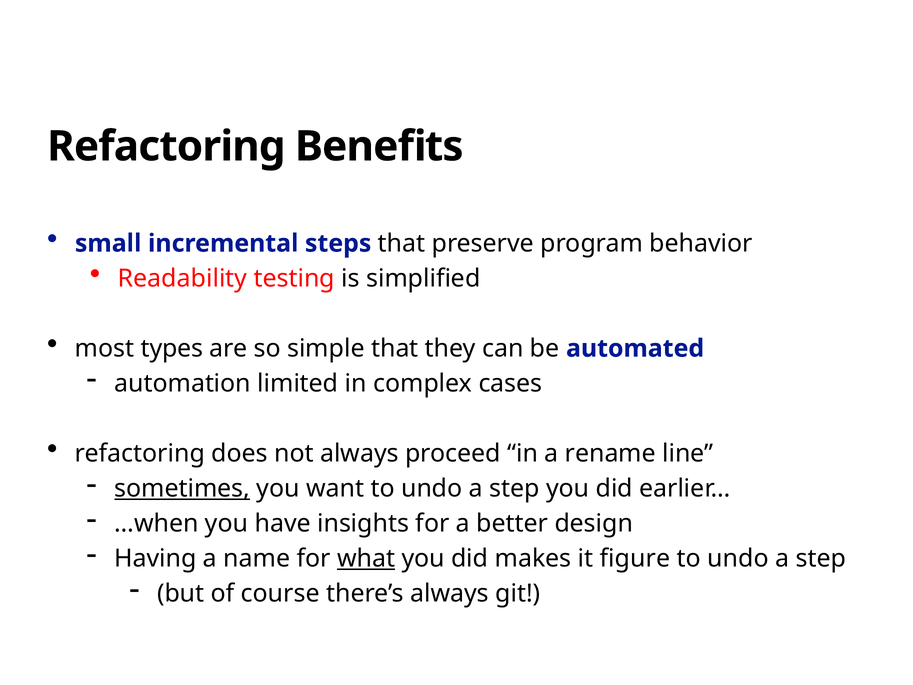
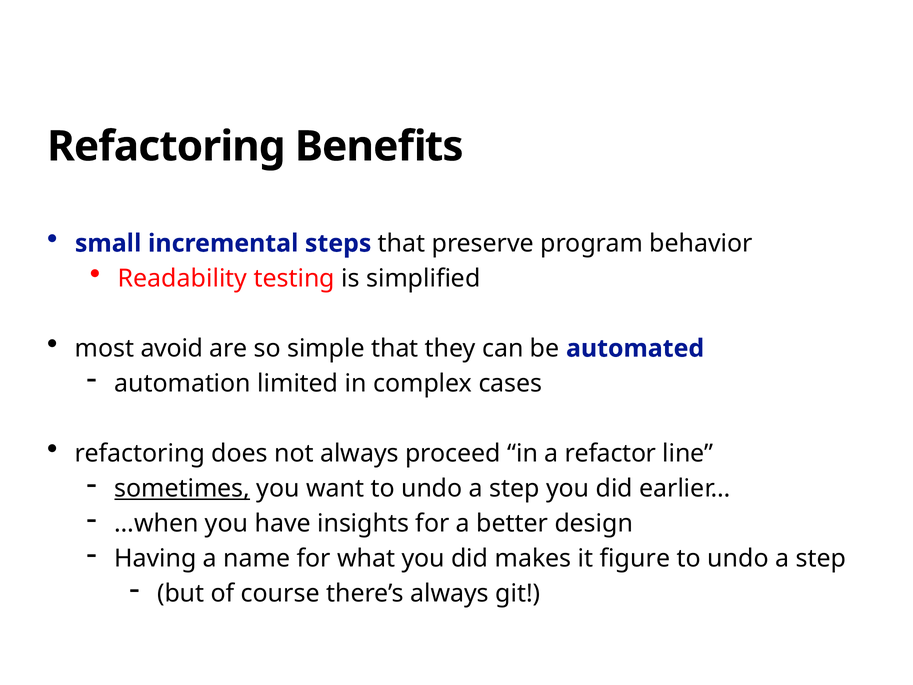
types: types -> avoid
rename: rename -> refactor
what underline: present -> none
